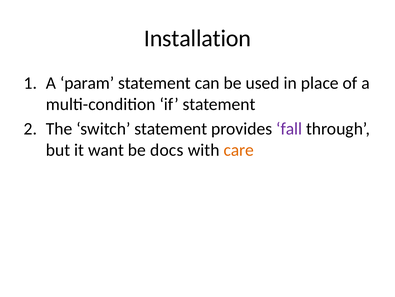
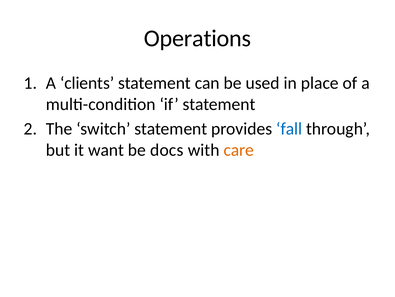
Installation: Installation -> Operations
param: param -> clients
fall colour: purple -> blue
